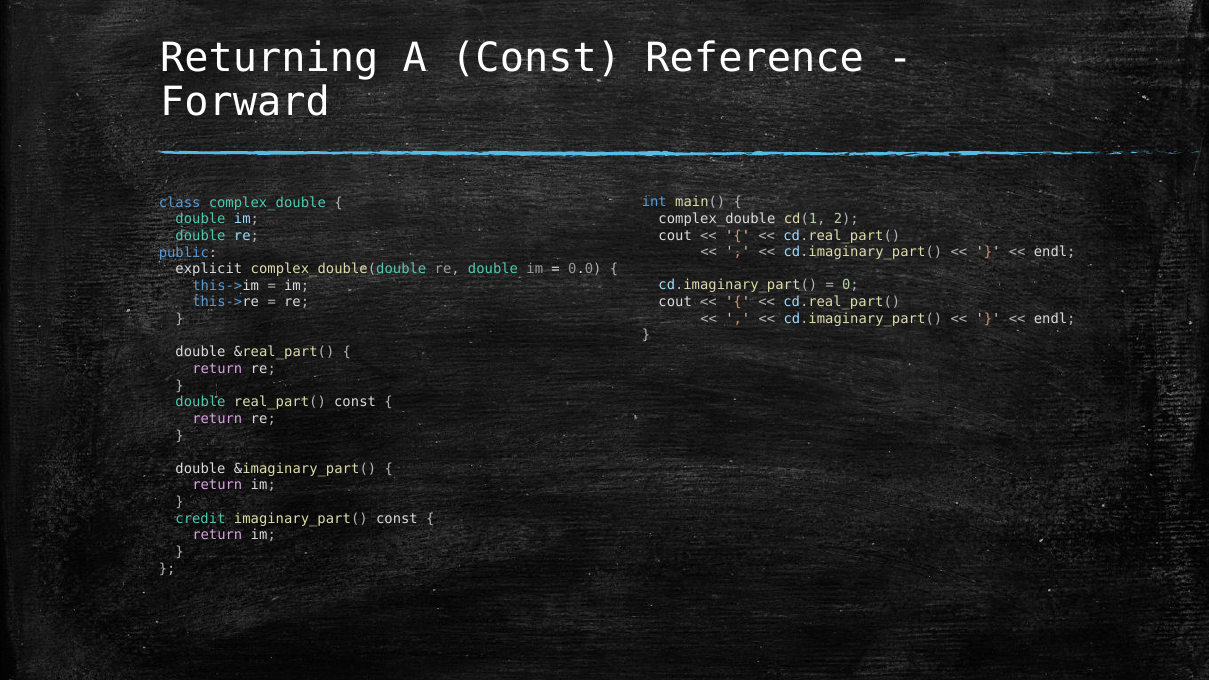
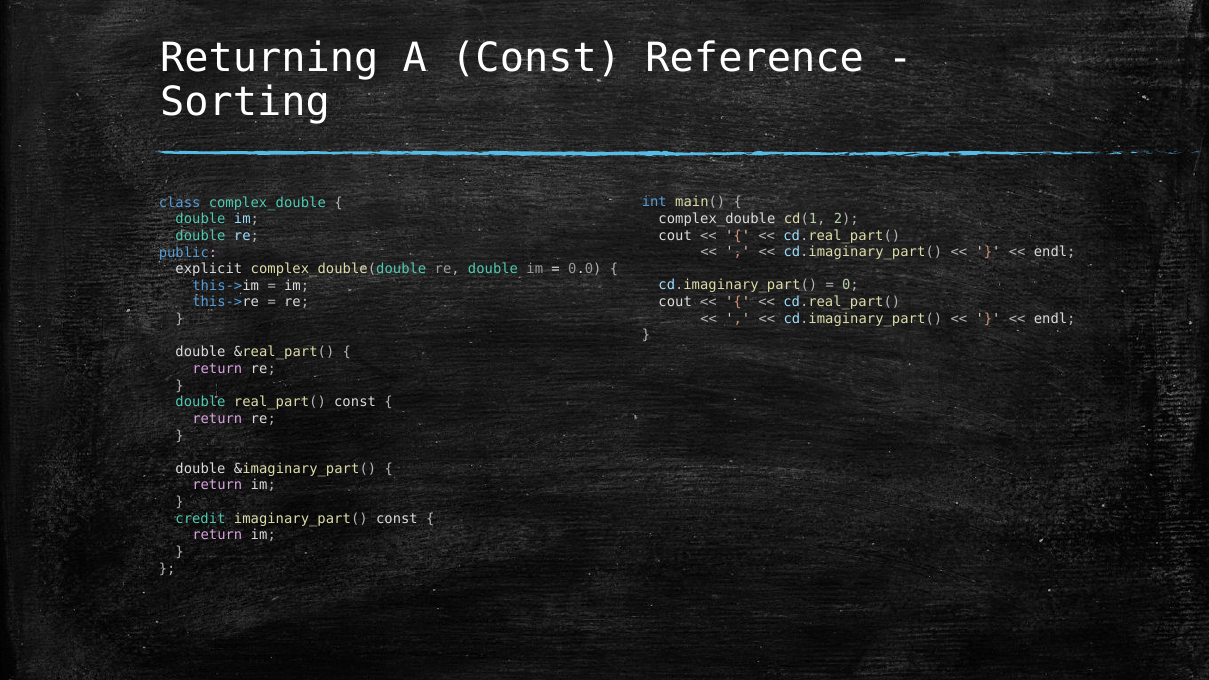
Forward: Forward -> Sorting
